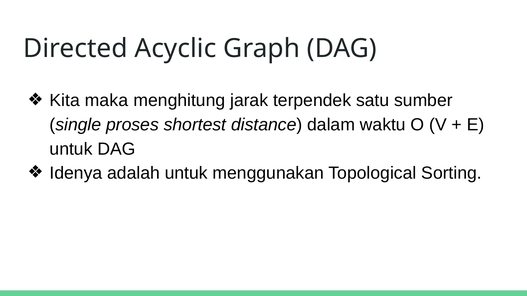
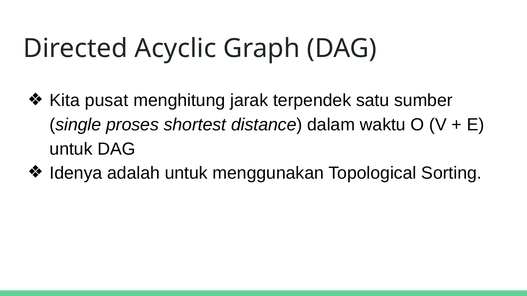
maka: maka -> pusat
